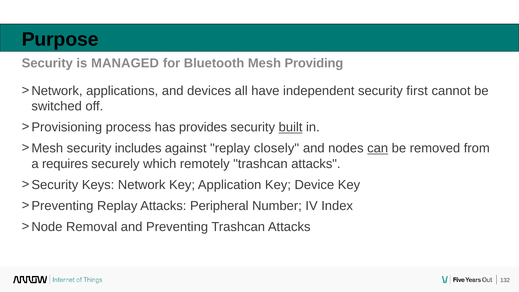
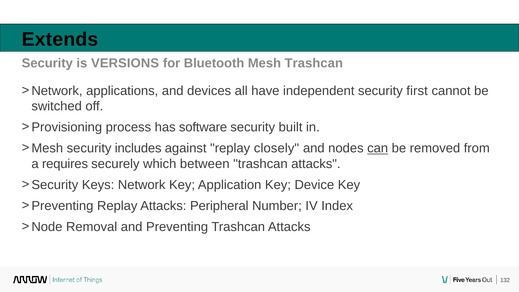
Purpose: Purpose -> Extends
MANAGED: MANAGED -> VERSIONS
Mesh Providing: Providing -> Trashcan
provides: provides -> software
built underline: present -> none
remotely: remotely -> between
